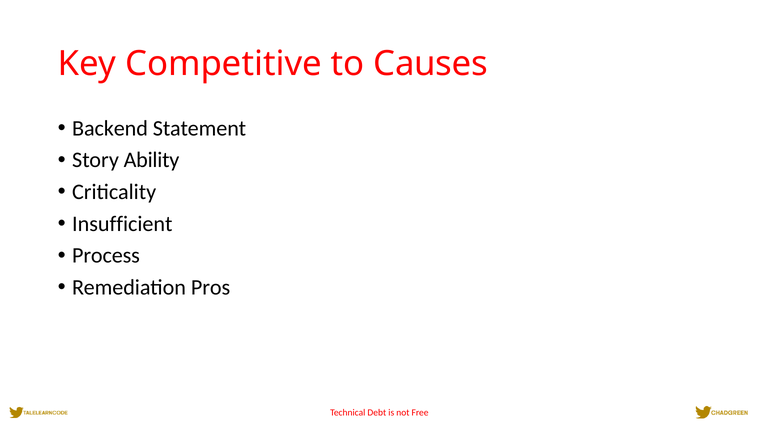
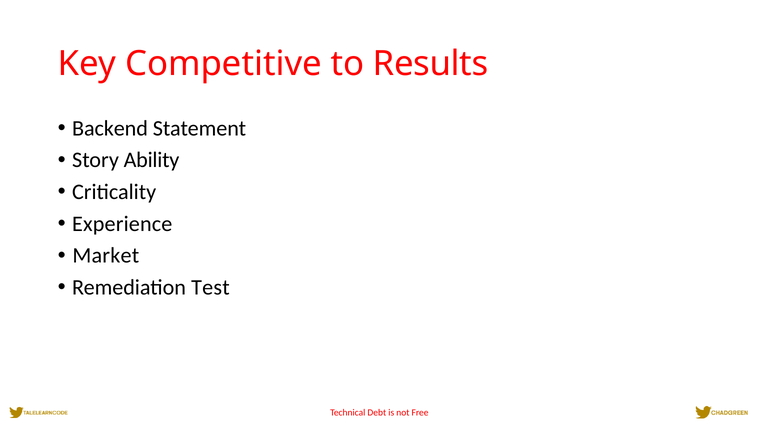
Causes: Causes -> Results
Insufficient: Insufficient -> Experience
Process: Process -> Market
Pros: Pros -> Test
